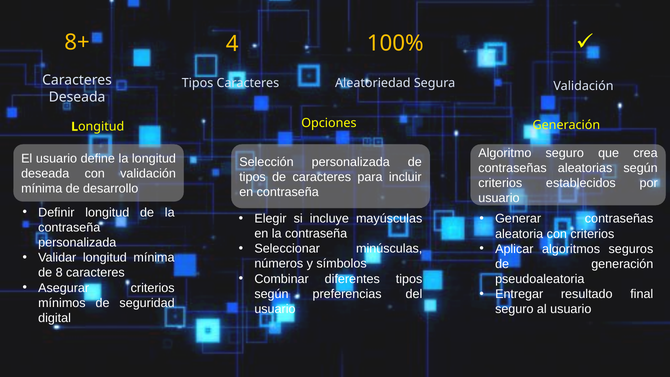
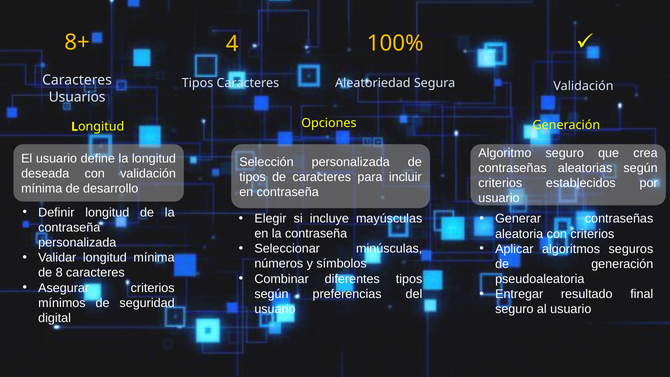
Deseada at (77, 97): Deseada -> Usuarios
